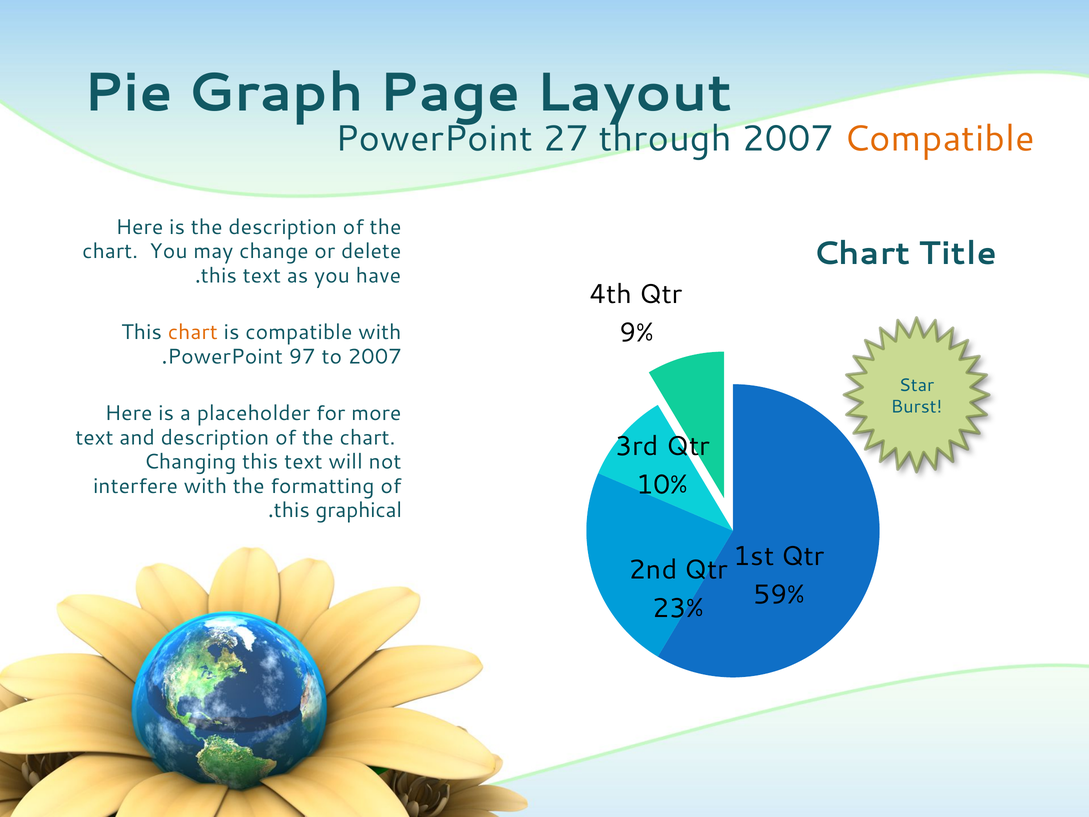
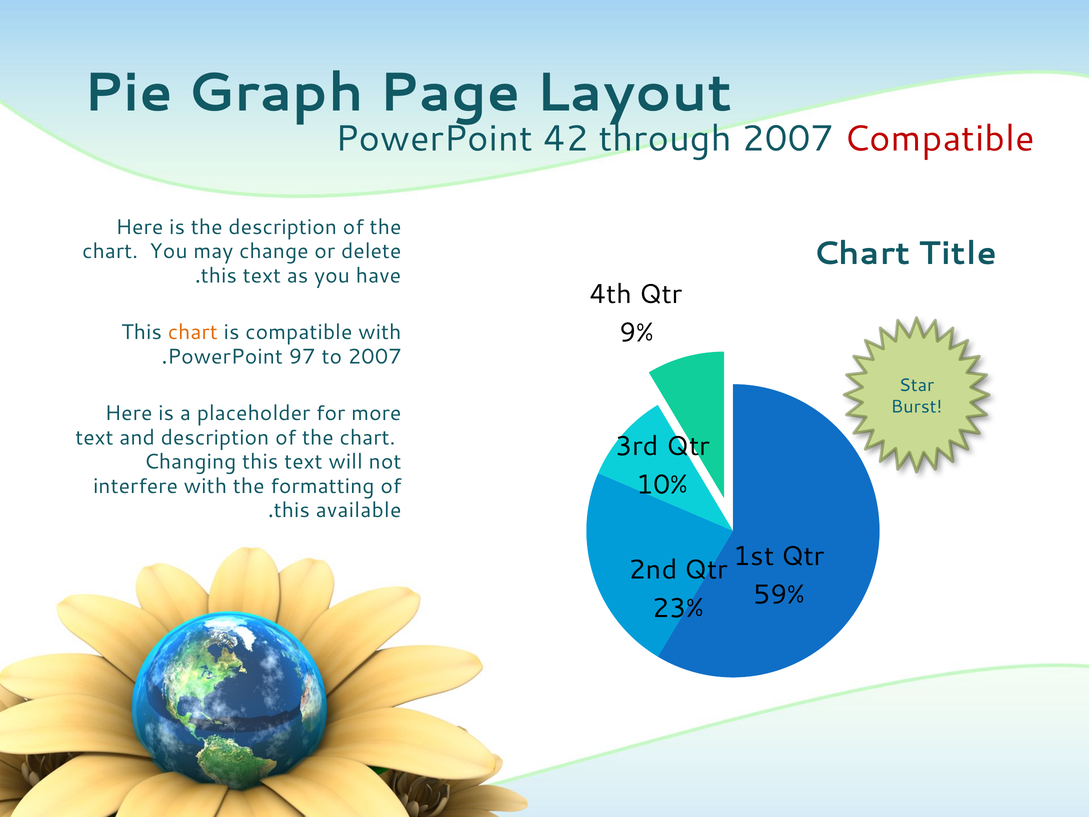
27: 27 -> 42
Compatible at (939, 139) colour: orange -> red
graphical: graphical -> available
